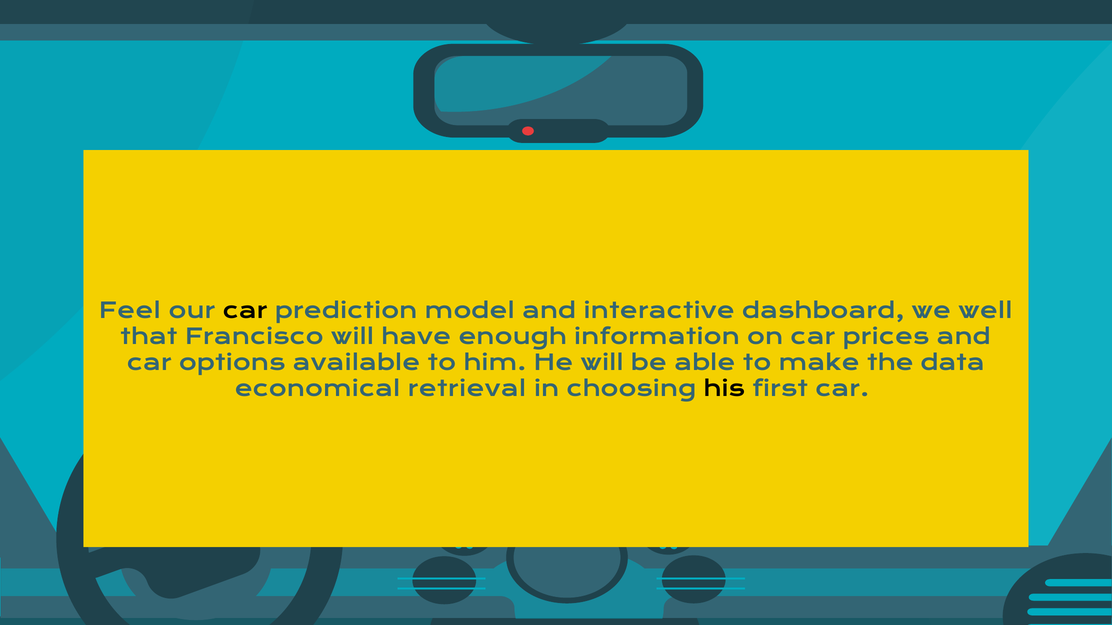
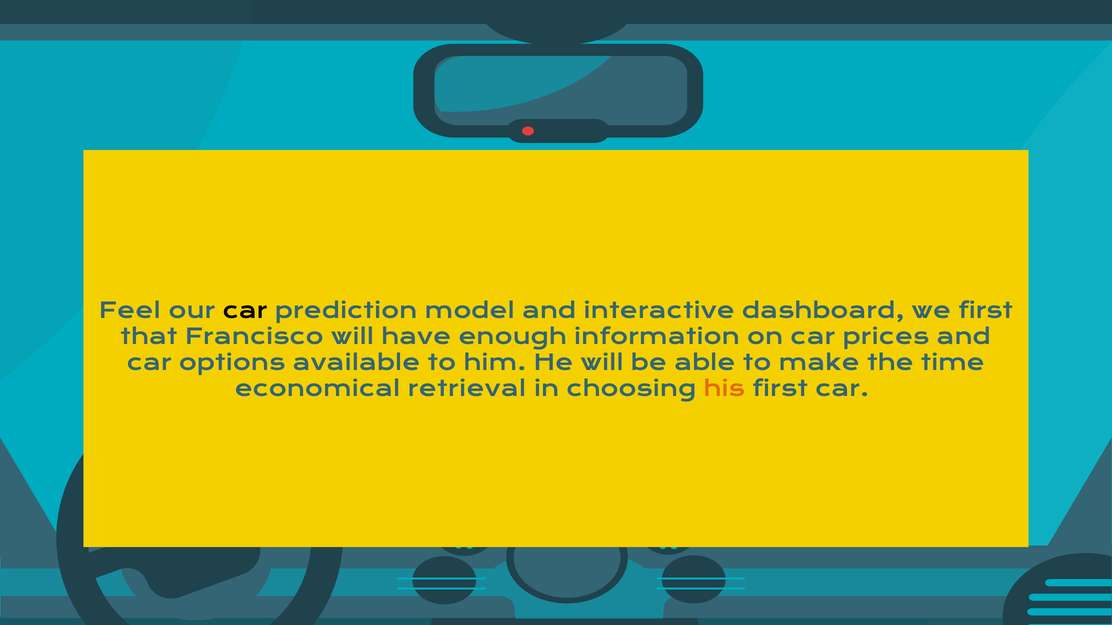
we well: well -> first
data: data -> time
his colour: black -> orange
